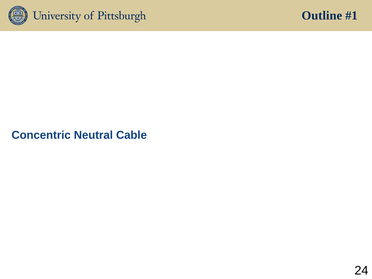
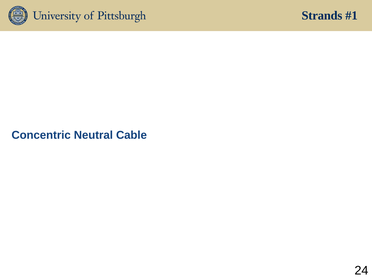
Outline: Outline -> Strands
